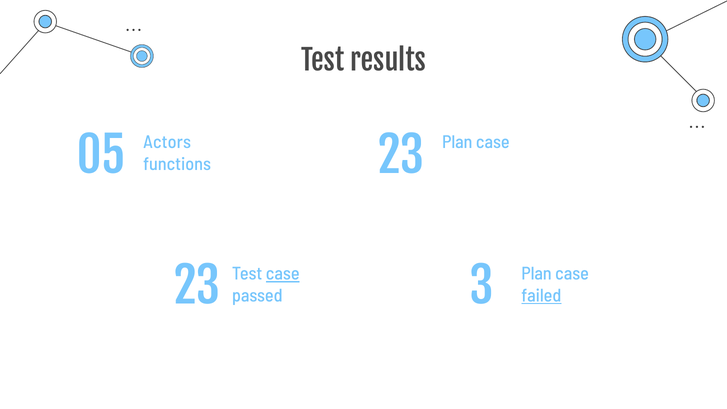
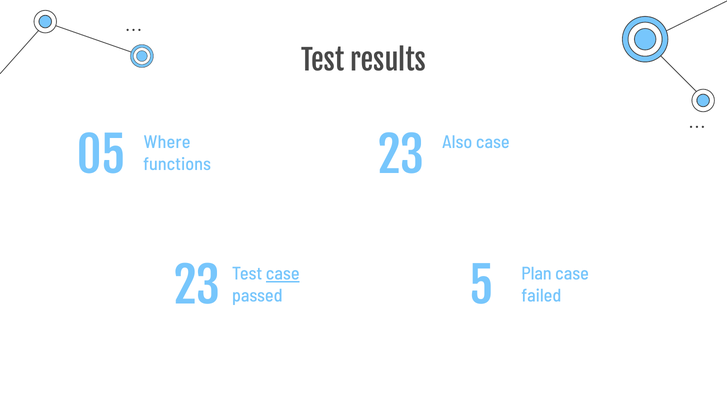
Actors: Actors -> Where
Plan at (457, 142): Plan -> Also
3: 3 -> 5
failed underline: present -> none
